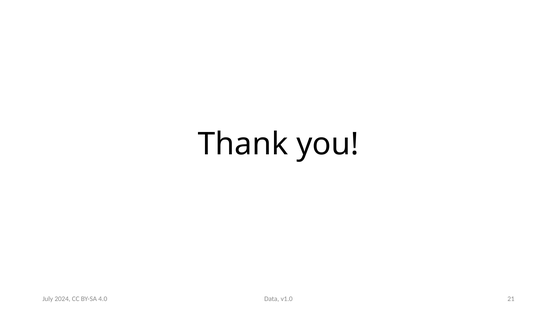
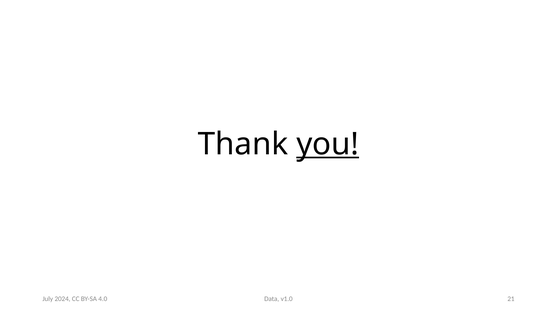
you underline: none -> present
